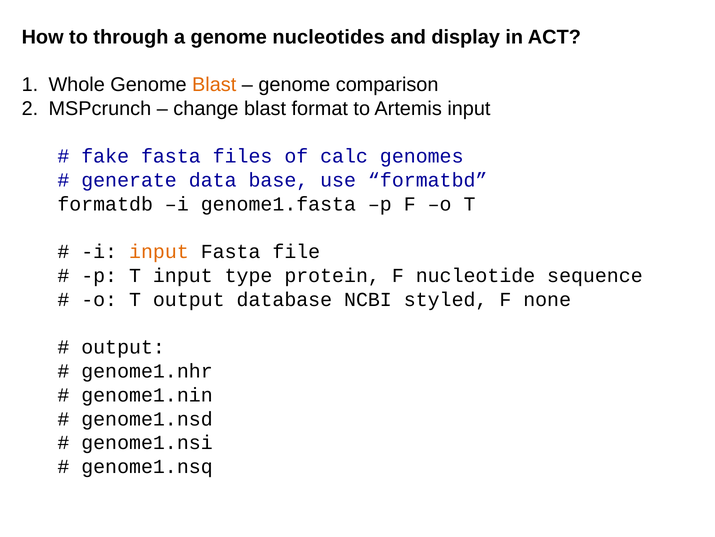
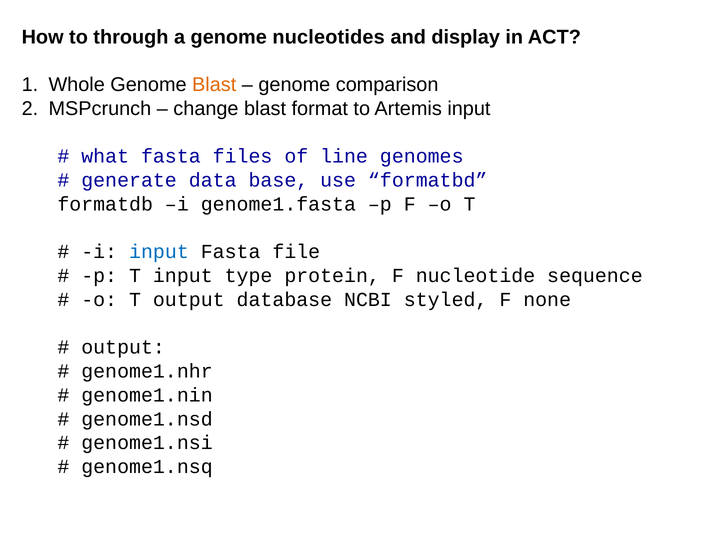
fake: fake -> what
calc: calc -> line
input at (159, 251) colour: orange -> blue
